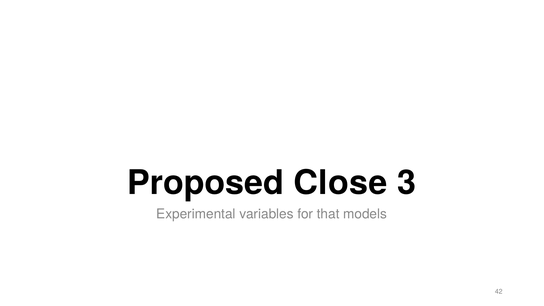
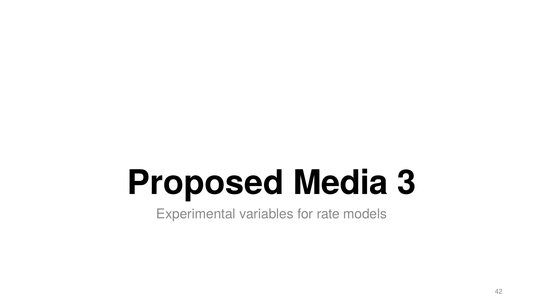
Close: Close -> Media
that: that -> rate
